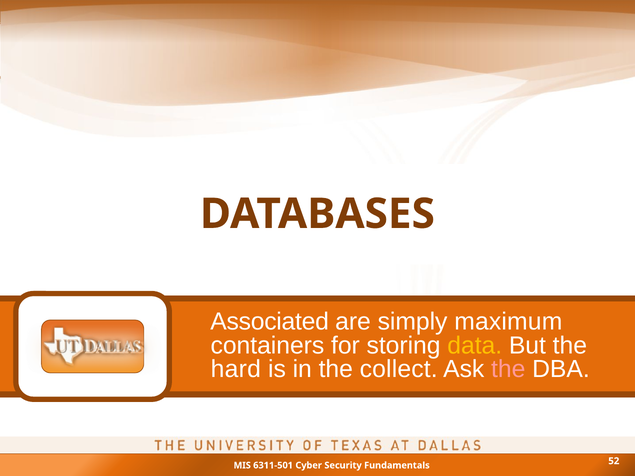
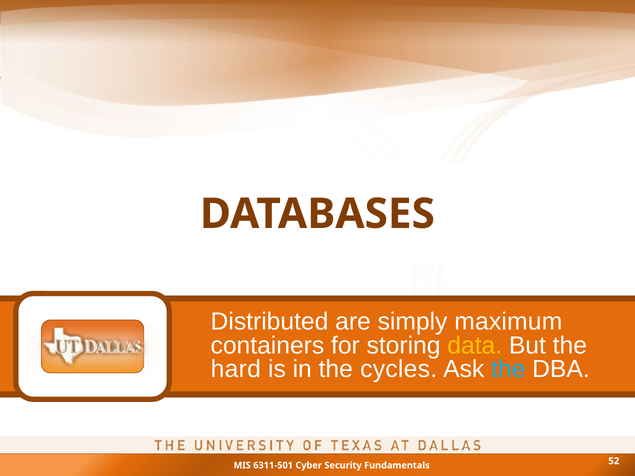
Associated: Associated -> Distributed
collect: collect -> cycles
the at (508, 369) colour: pink -> light blue
